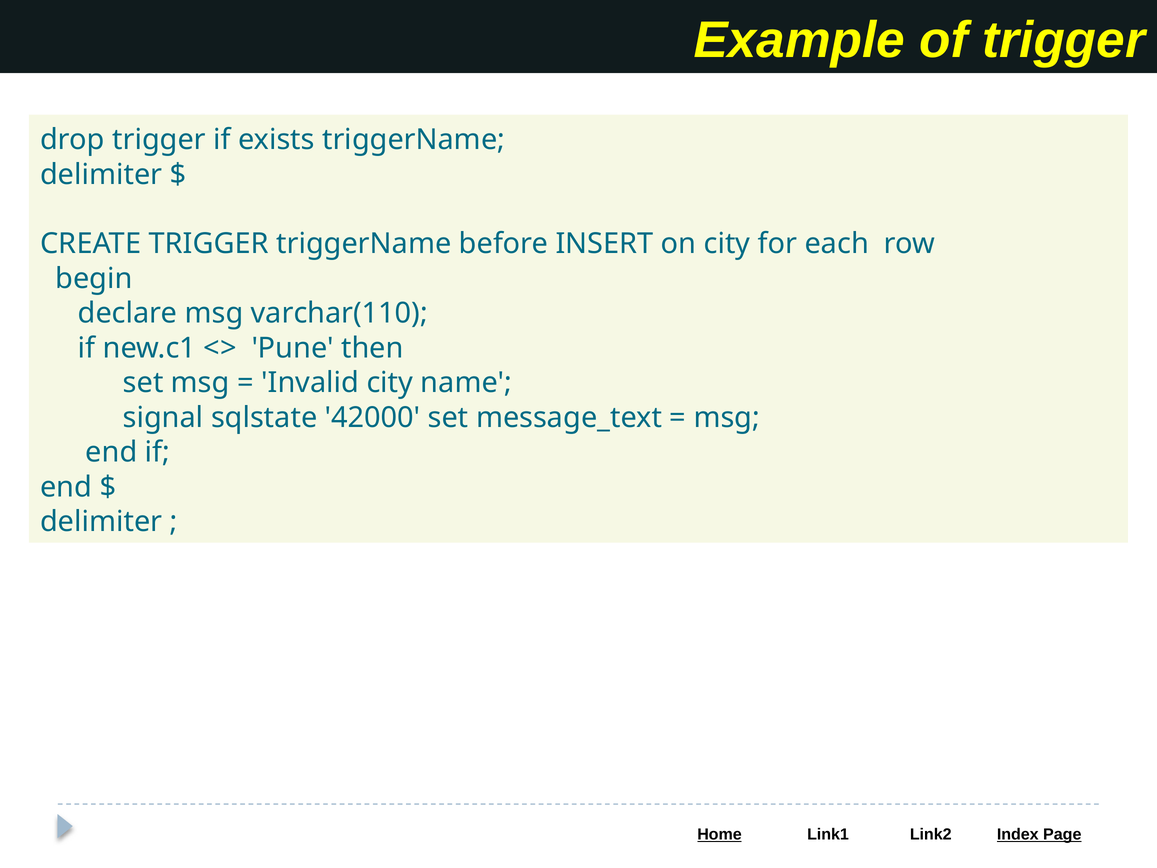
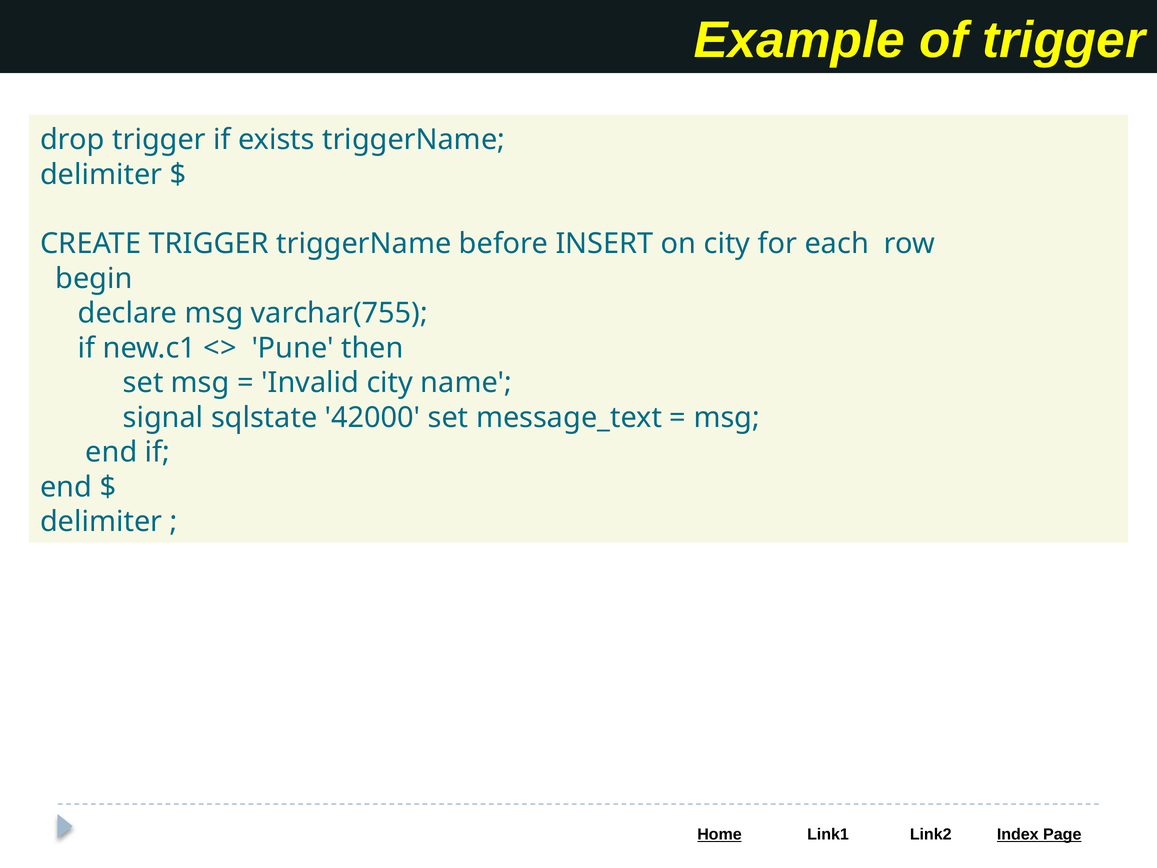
varchar(110: varchar(110 -> varchar(755
